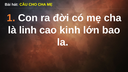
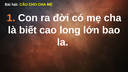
linh: linh -> biết
kinh: kinh -> long
